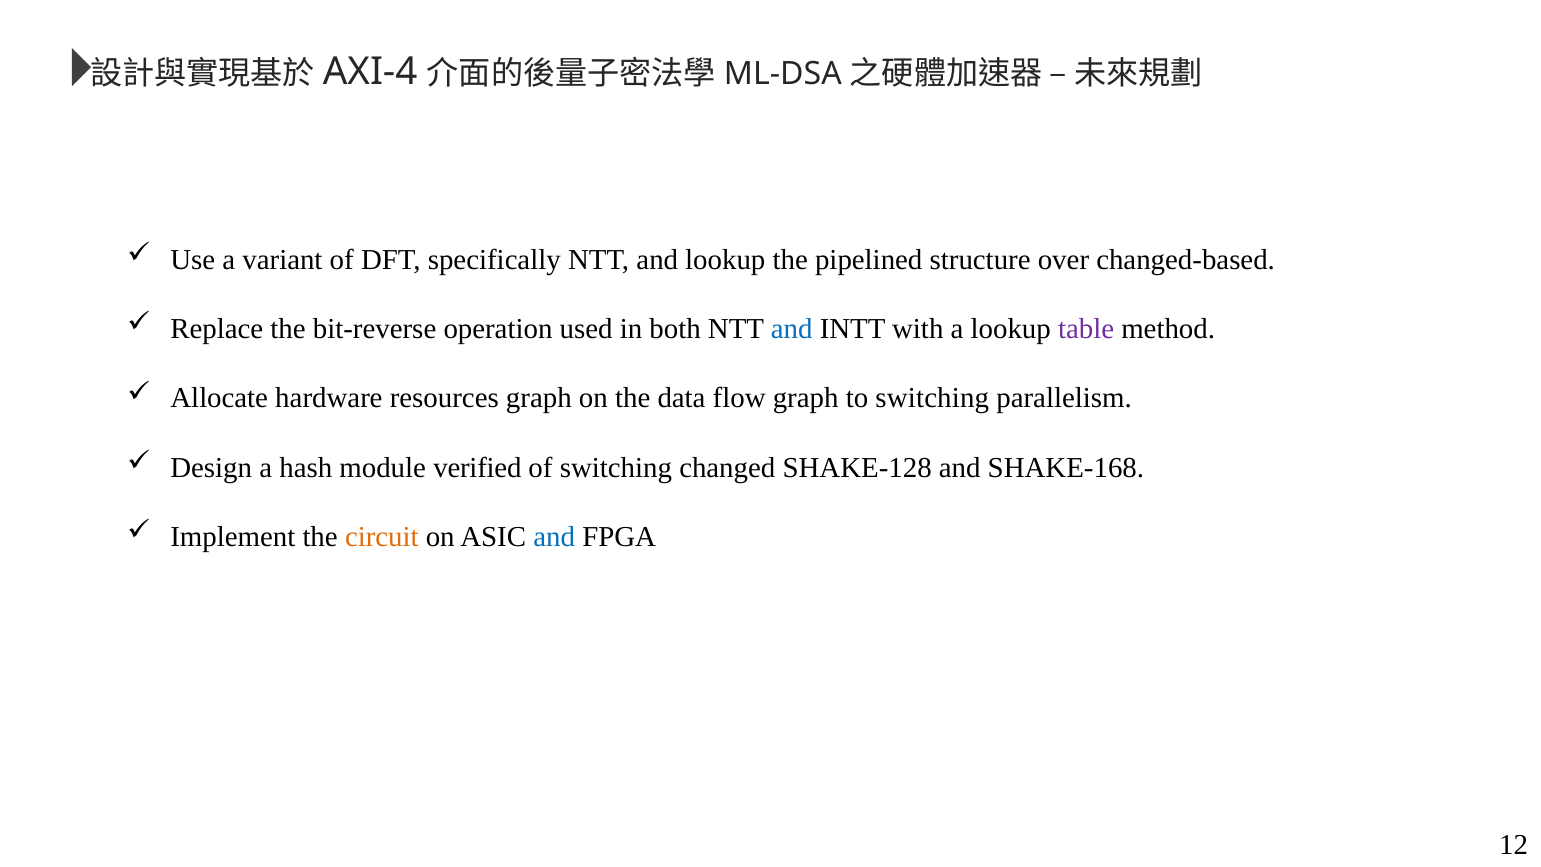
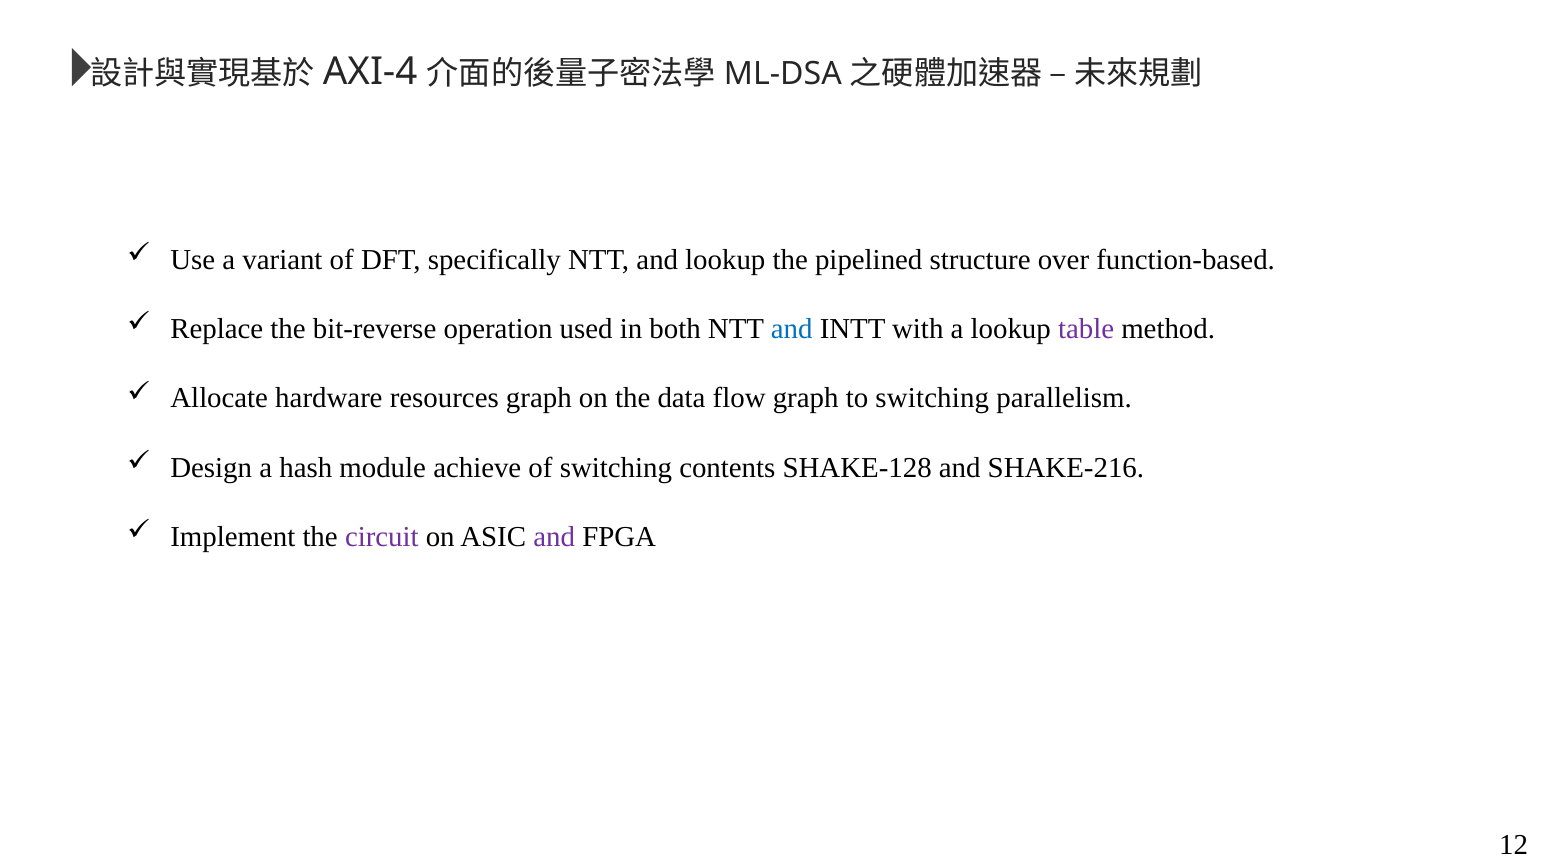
changed-based: changed-based -> function-based
verified: verified -> achieve
changed: changed -> contents
SHAKE-168: SHAKE-168 -> SHAKE-216
circuit colour: orange -> purple
and at (554, 537) colour: blue -> purple
